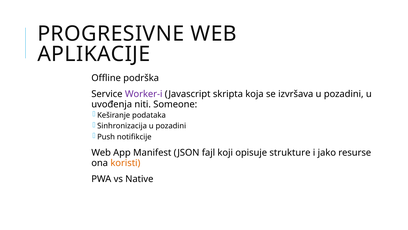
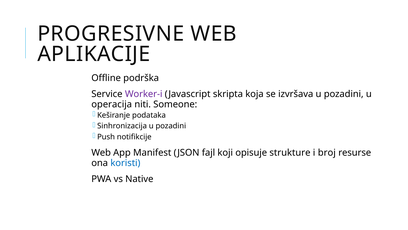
uvođenja: uvođenja -> operacija
jako: jako -> broj
koristi colour: orange -> blue
